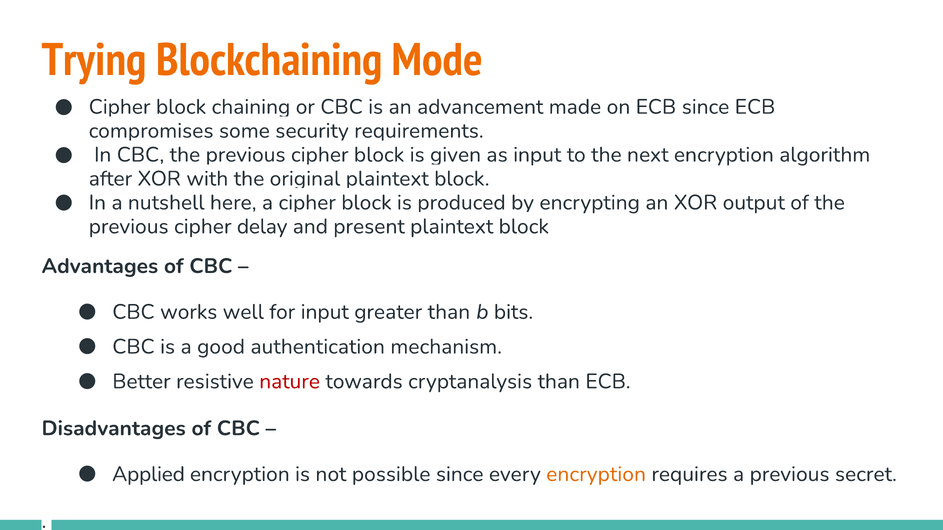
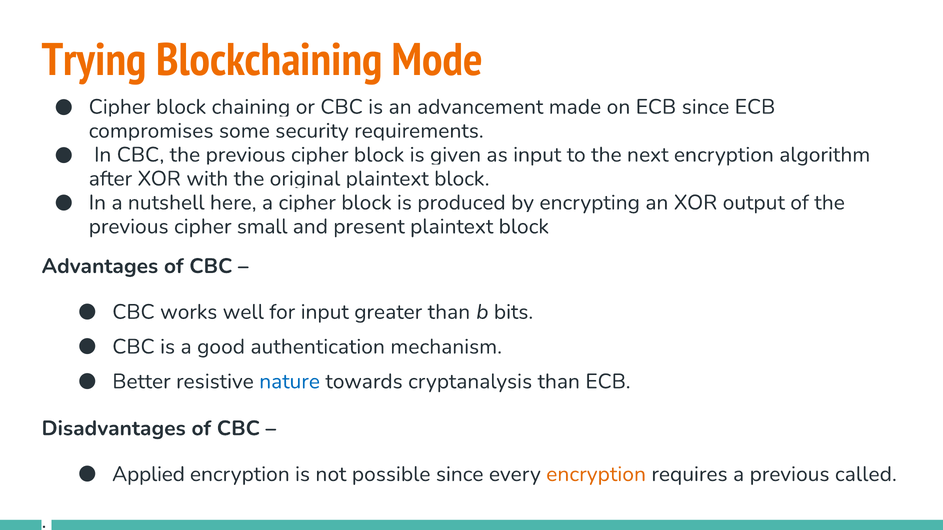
delay: delay -> small
nature colour: red -> blue
secret: secret -> called
